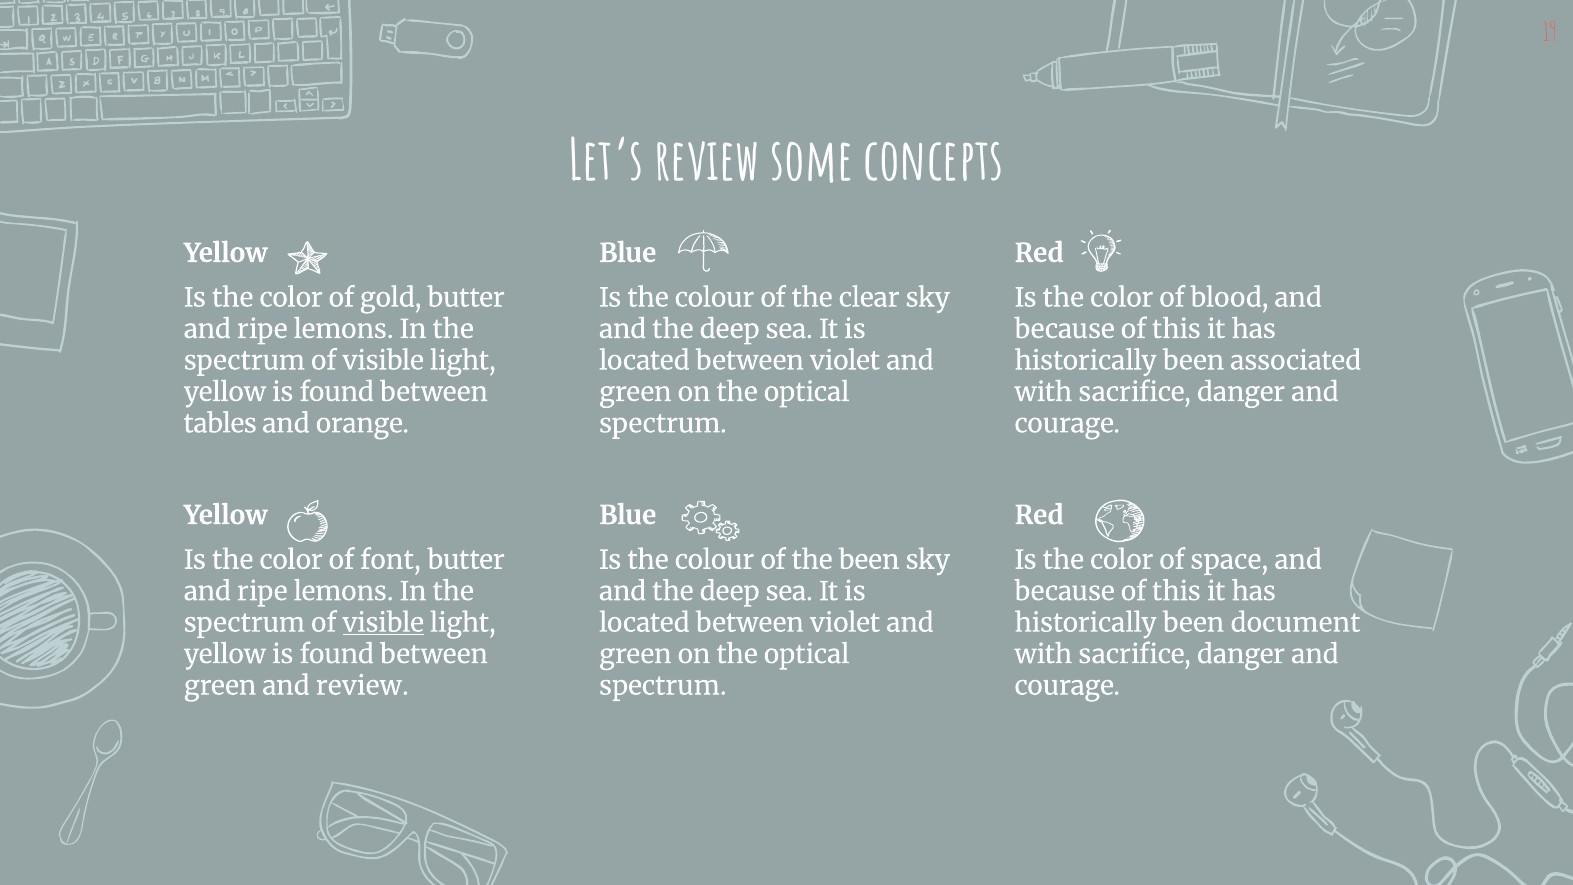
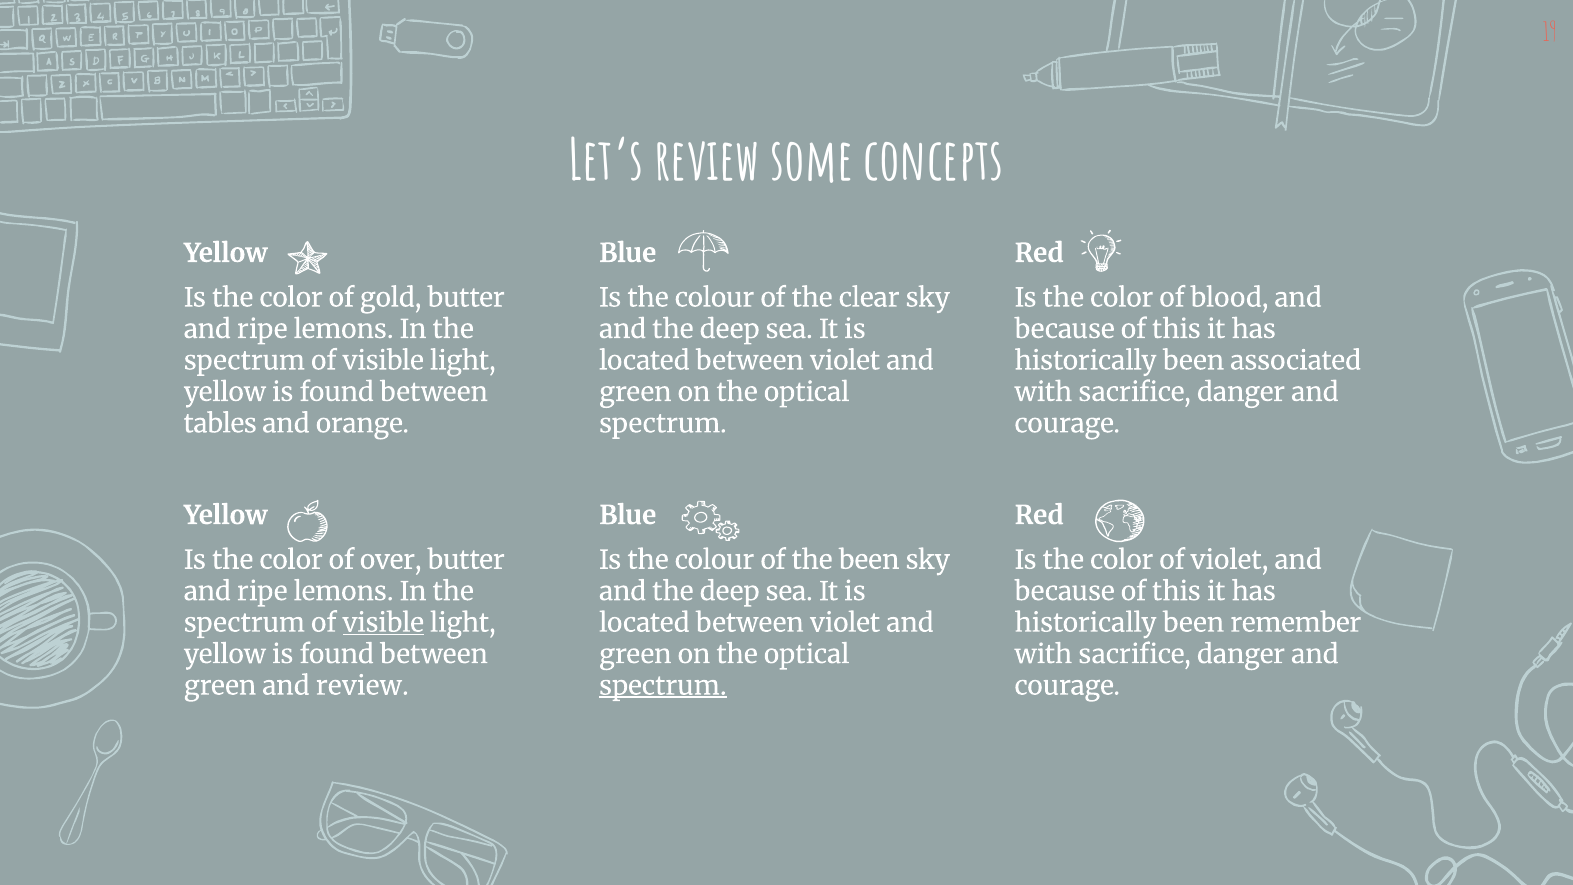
font: font -> over
of space: space -> violet
document: document -> remember
spectrum at (663, 686) underline: none -> present
